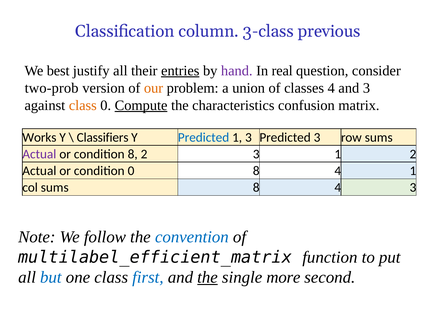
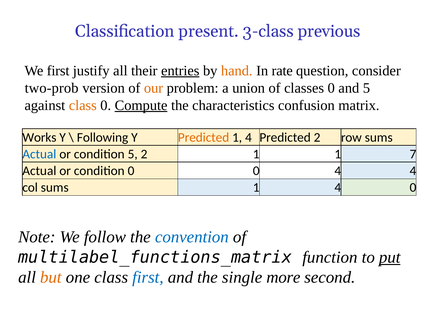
column: column -> present
We best: best -> first
hand colour: purple -> orange
real: real -> rate
classes 4: 4 -> 0
and 3: 3 -> 5
Classifiers: Classifiers -> Following
Predicted at (204, 138) colour: blue -> orange
3 at (248, 138): 3 -> 4
Predicted 3: 3 -> 2
Actual at (39, 154) colour: purple -> blue
condition 8: 8 -> 5
2 3: 3 -> 1
1 2: 2 -> 7
0 8: 8 -> 0
4 1: 1 -> 4
sums 8: 8 -> 1
4 3: 3 -> 0
multilabel_efficient_matrix: multilabel_efficient_matrix -> multilabel_functions_matrix
put underline: none -> present
but colour: blue -> orange
the at (207, 278) underline: present -> none
